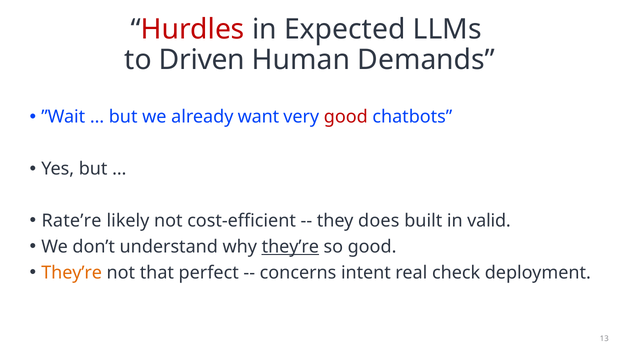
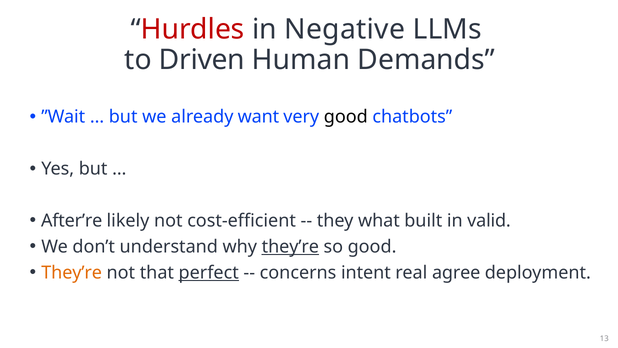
Expected: Expected -> Negative
good at (346, 117) colour: red -> black
Rate’re: Rate’re -> After’re
does: does -> what
perfect underline: none -> present
check: check -> agree
